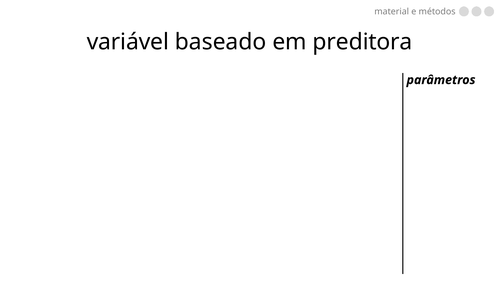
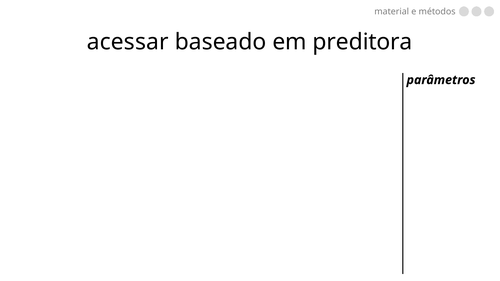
variável: variável -> acessar
